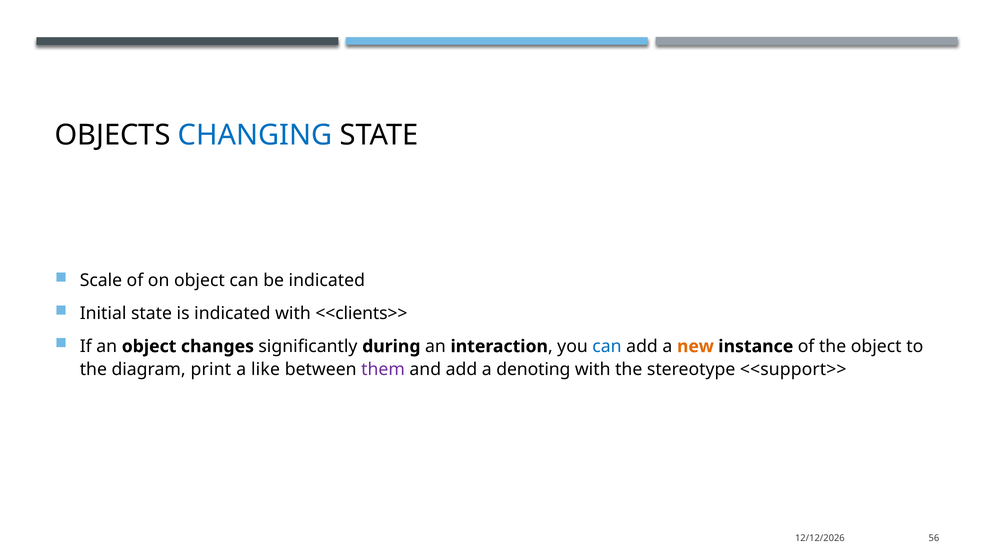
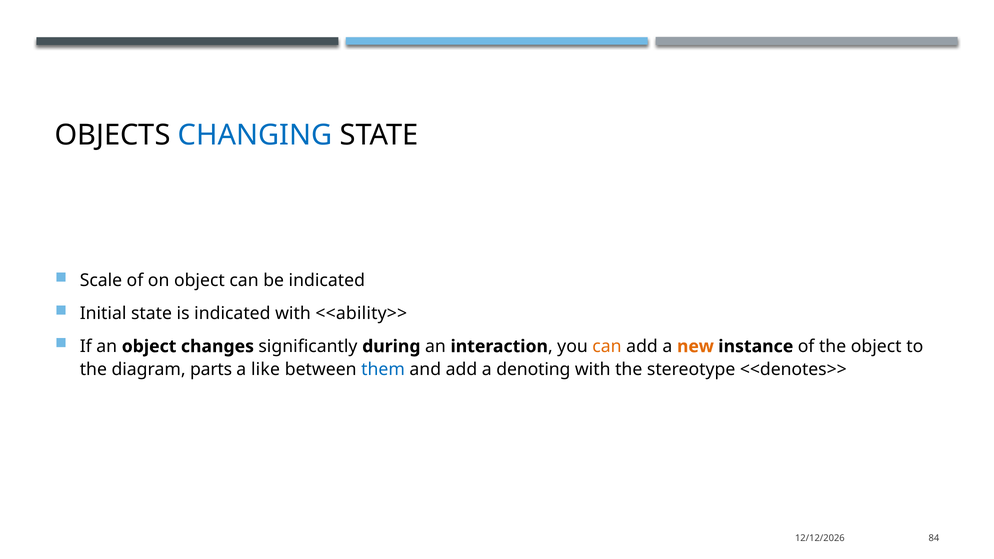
<<clients>>: <<clients>> -> <<ability>>
can at (607, 346) colour: blue -> orange
print: print -> parts
them colour: purple -> blue
<<support>>: <<support>> -> <<denotes>>
56: 56 -> 84
